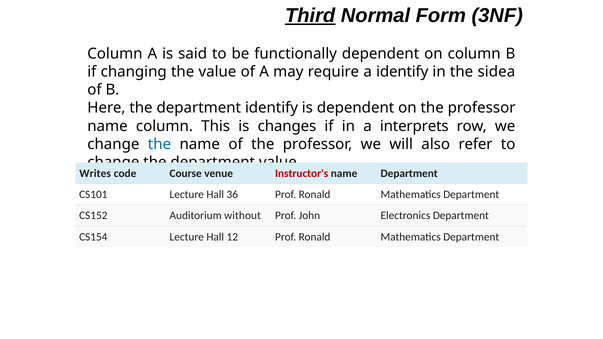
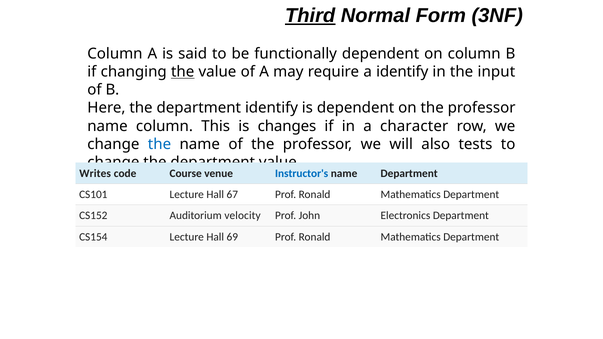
the at (183, 72) underline: none -> present
sidea: sidea -> input
interprets: interprets -> character
refer: refer -> tests
Instructor's colour: red -> blue
36: 36 -> 67
without: without -> velocity
12: 12 -> 69
